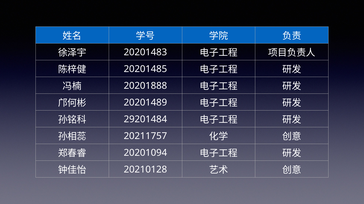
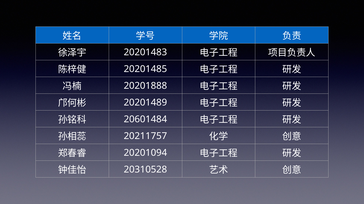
29201484: 29201484 -> 20601484
20210128: 20210128 -> 20310528
